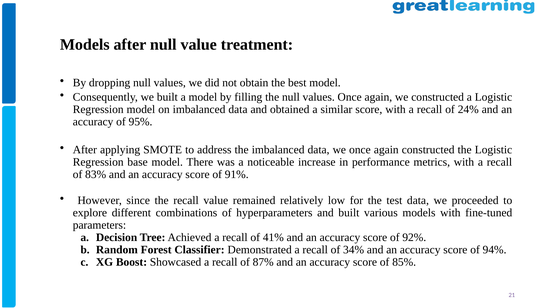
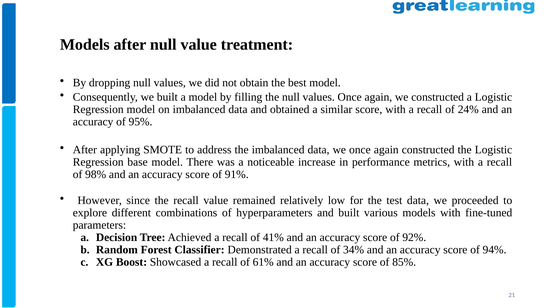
83%: 83% -> 98%
87%: 87% -> 61%
